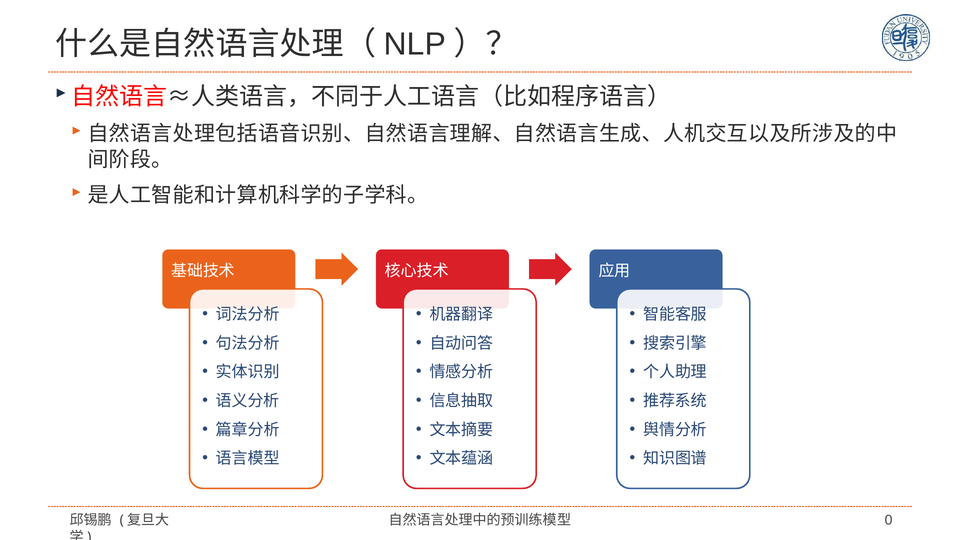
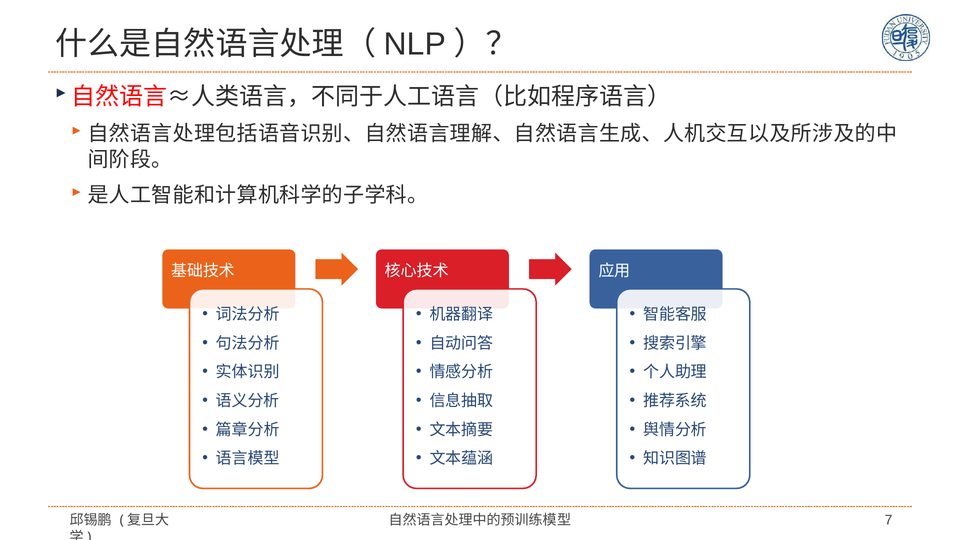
0: 0 -> 7
